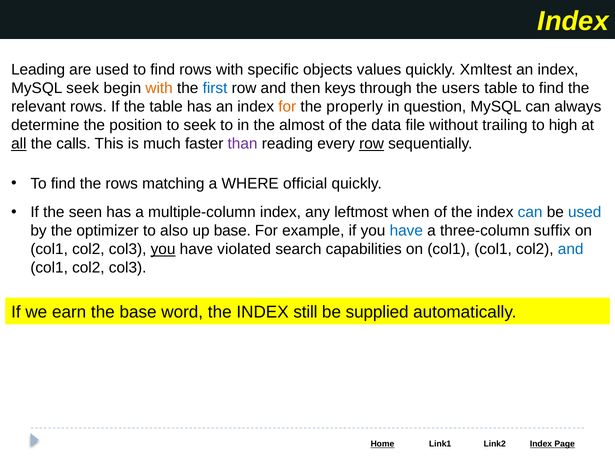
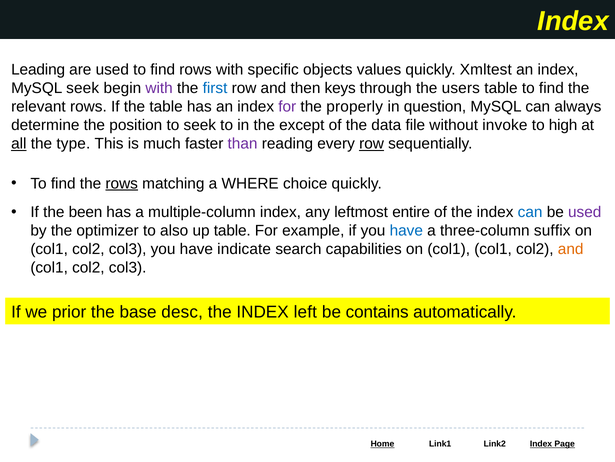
with at (159, 88) colour: orange -> purple
for at (287, 107) colour: orange -> purple
almost: almost -> except
trailing: trailing -> invoke
calls: calls -> type
rows at (122, 183) underline: none -> present
official: official -> choice
seen: seen -> been
when: when -> entire
used at (585, 212) colour: blue -> purple
up base: base -> table
you at (163, 249) underline: present -> none
violated: violated -> indicate
and at (571, 249) colour: blue -> orange
earn: earn -> prior
word: word -> desc
still: still -> left
supplied: supplied -> contains
